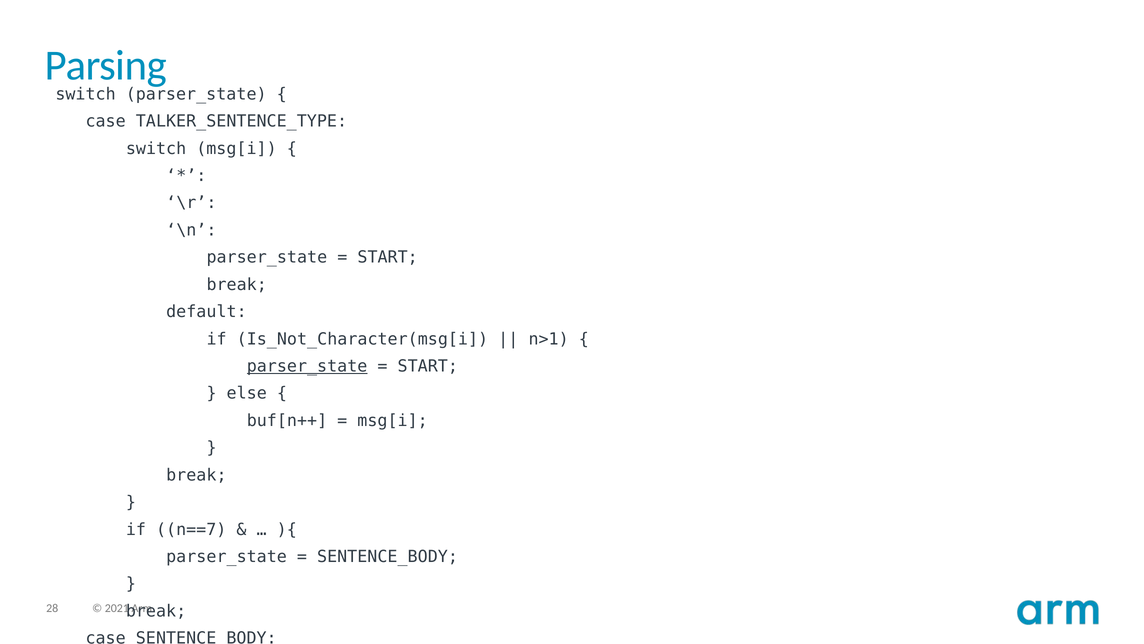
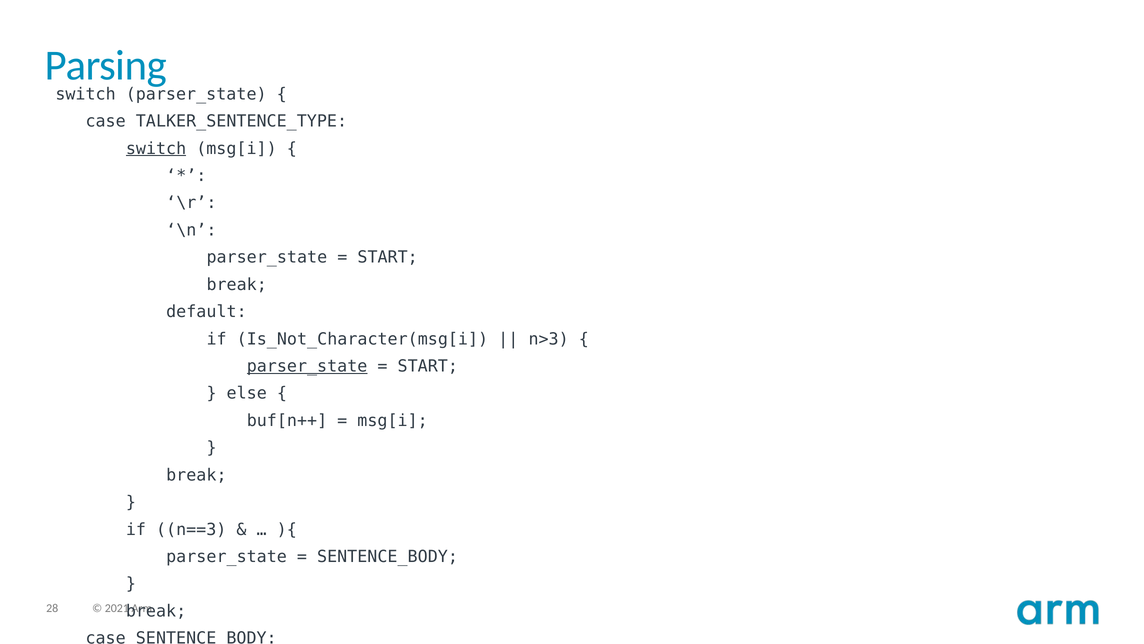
switch at (156, 148) underline: none -> present
n>1: n>1 -> n>3
n==7: n==7 -> n==3
